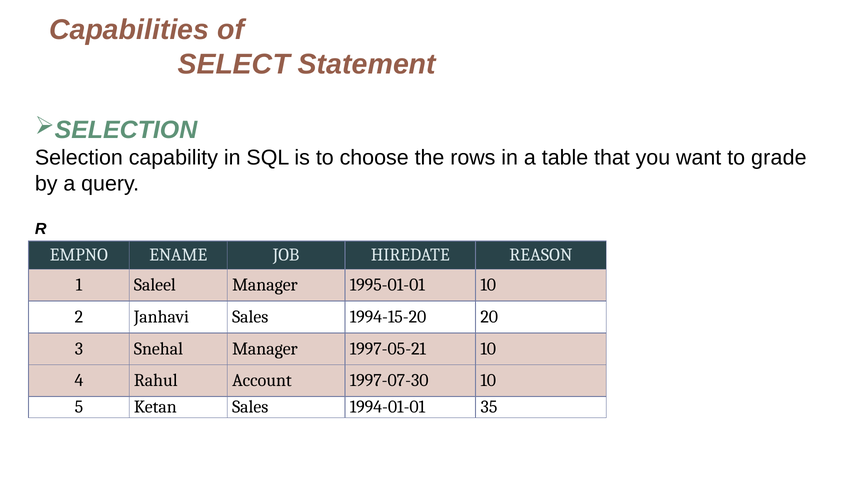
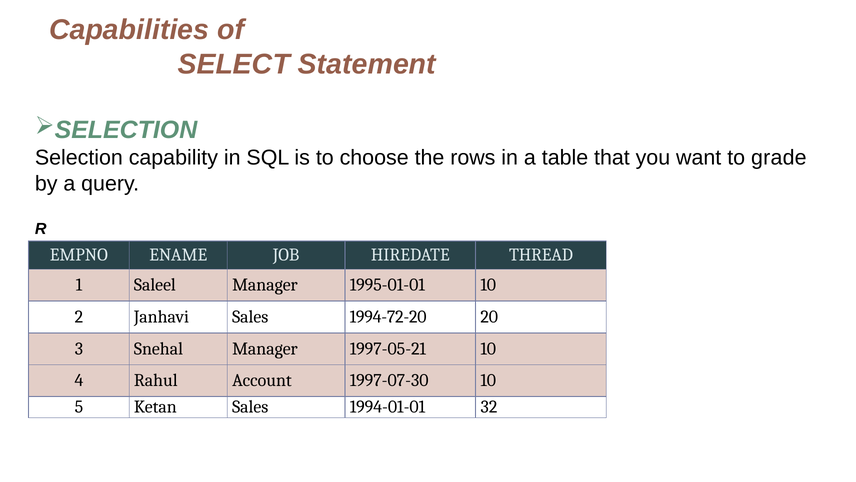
REASON: REASON -> THREAD
1994-15-20: 1994-15-20 -> 1994-72-20
35: 35 -> 32
